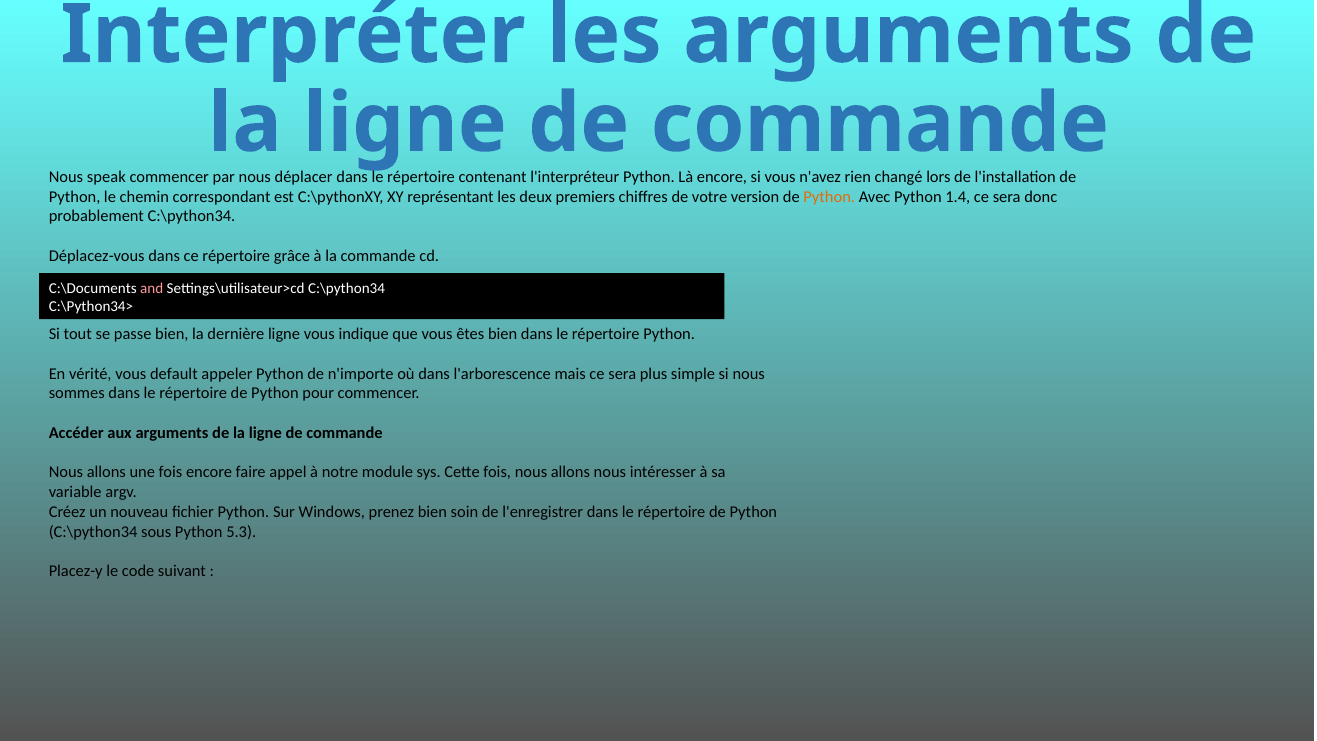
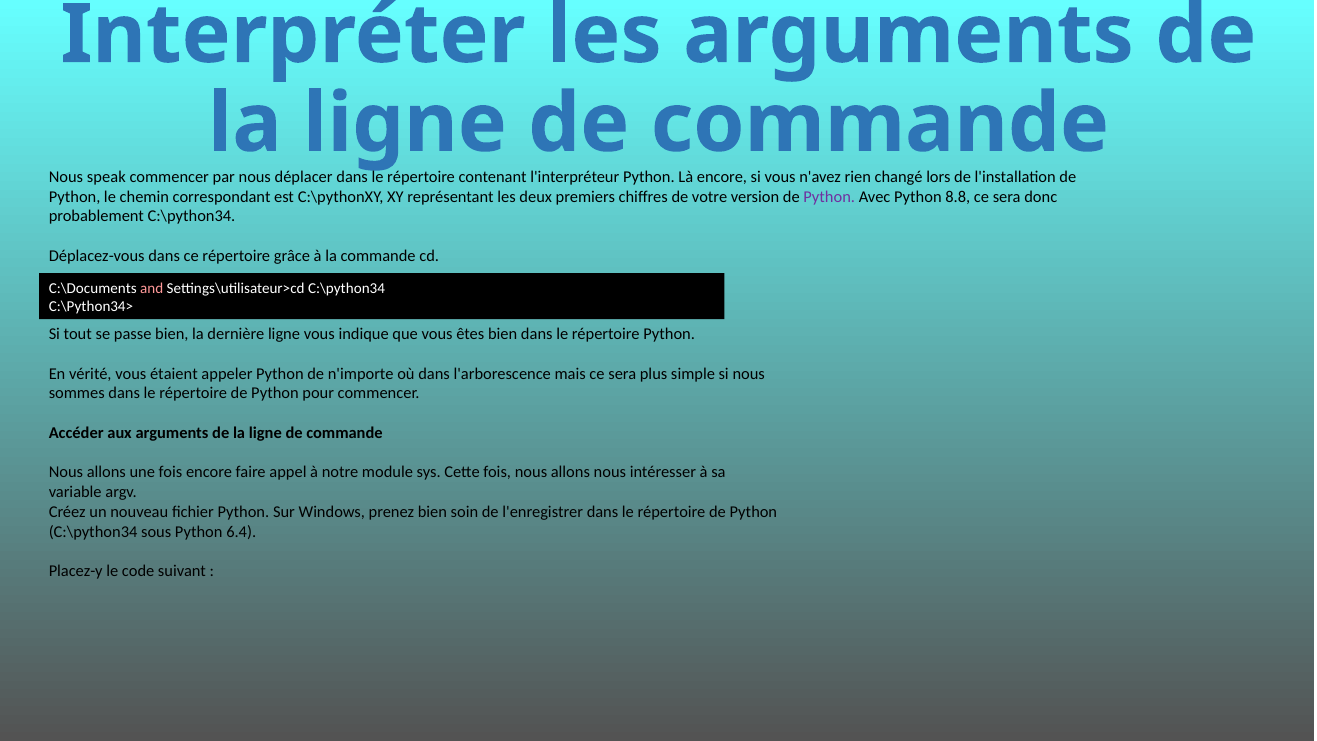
Python at (829, 197) colour: orange -> purple
1.4: 1.4 -> 8.8
default: default -> étaient
5.3: 5.3 -> 6.4
